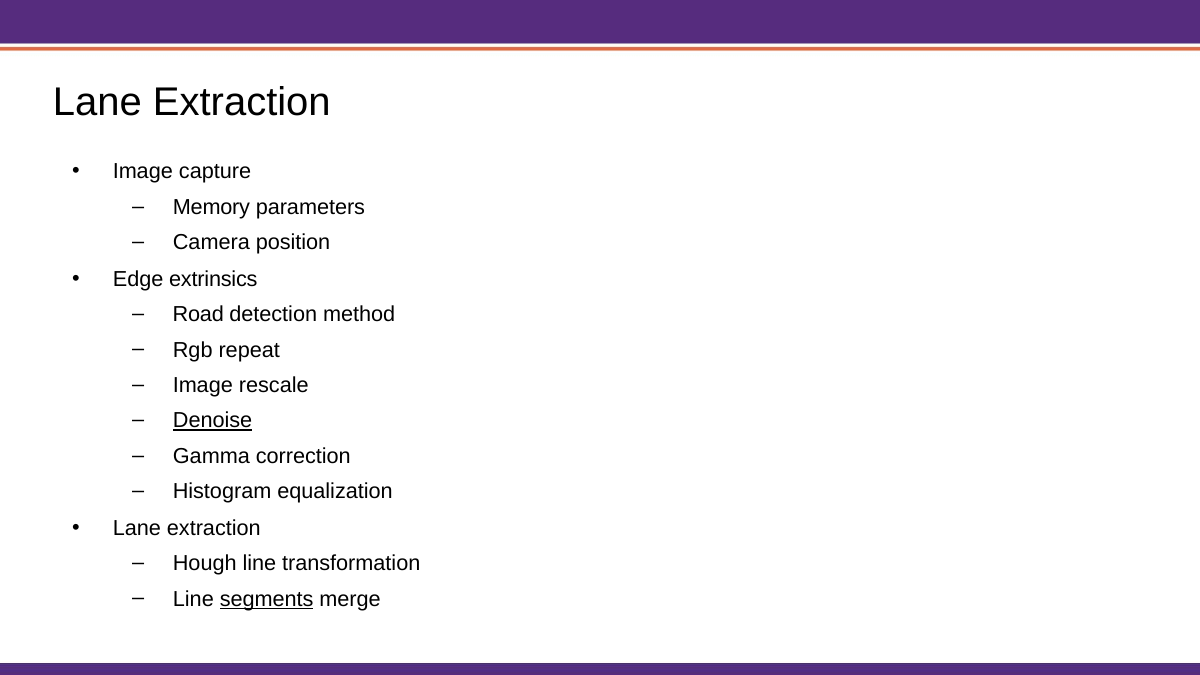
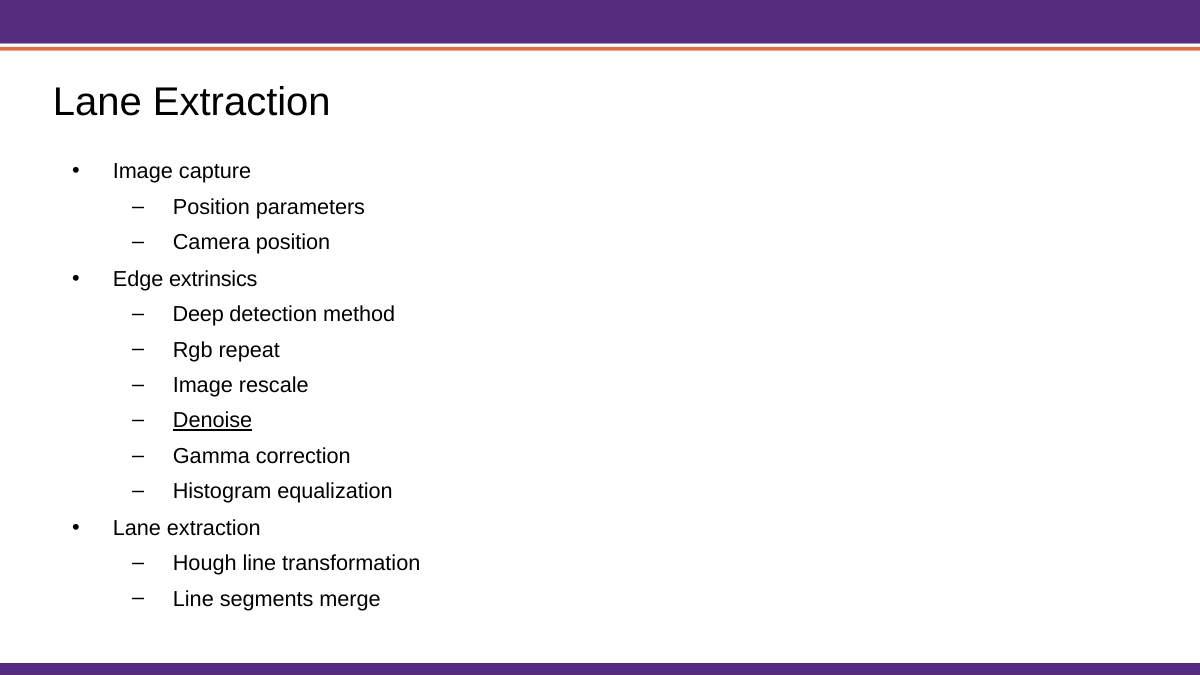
Memory at (211, 207): Memory -> Position
Road: Road -> Deep
segments underline: present -> none
